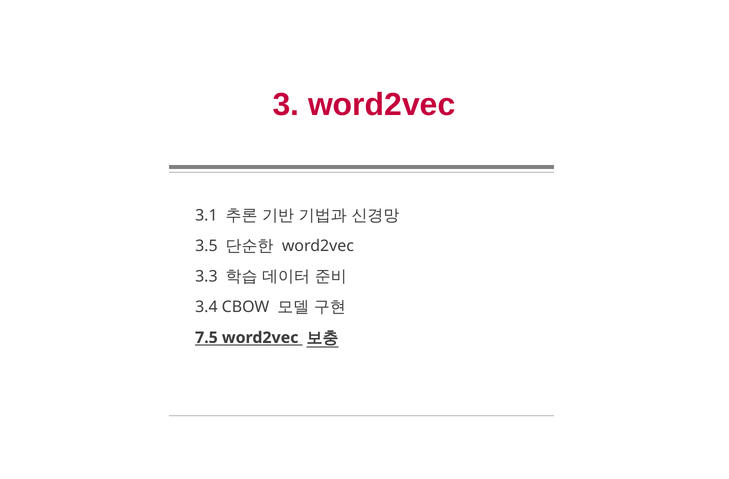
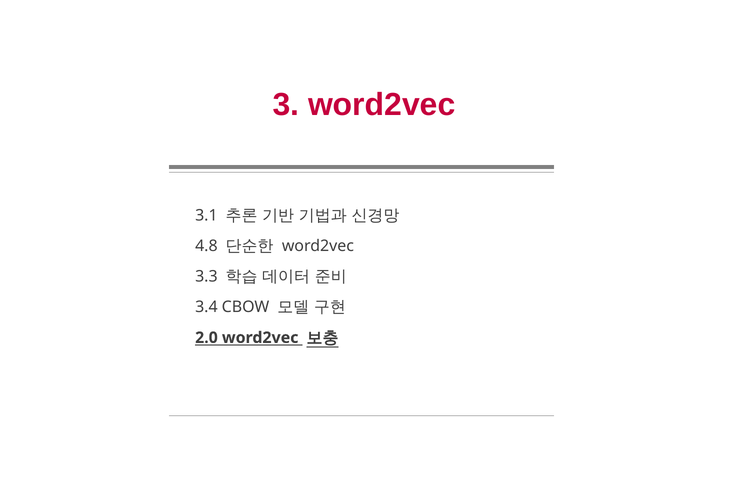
3.5: 3.5 -> 4.8
7.5: 7.5 -> 2.0
